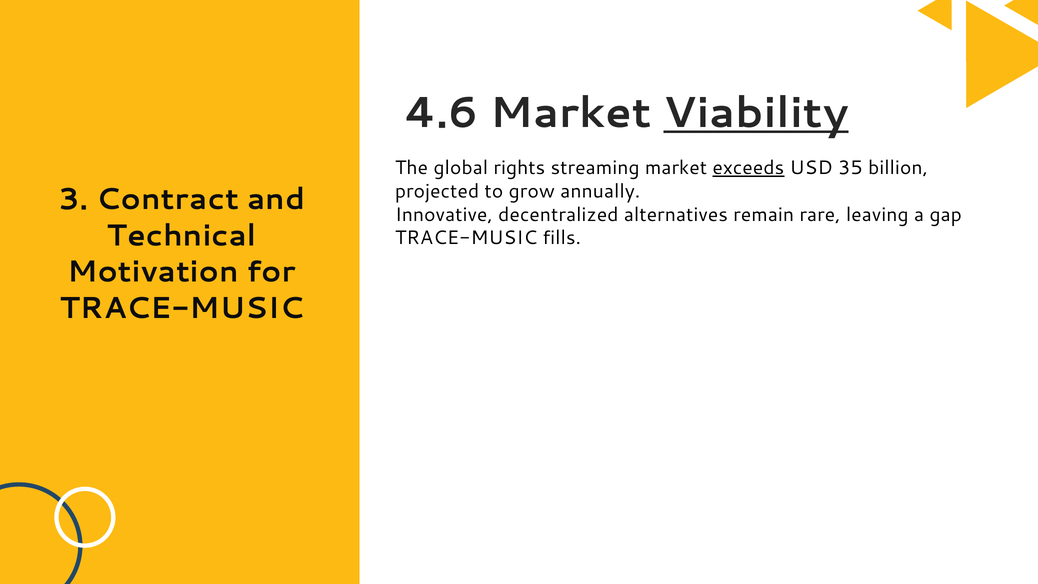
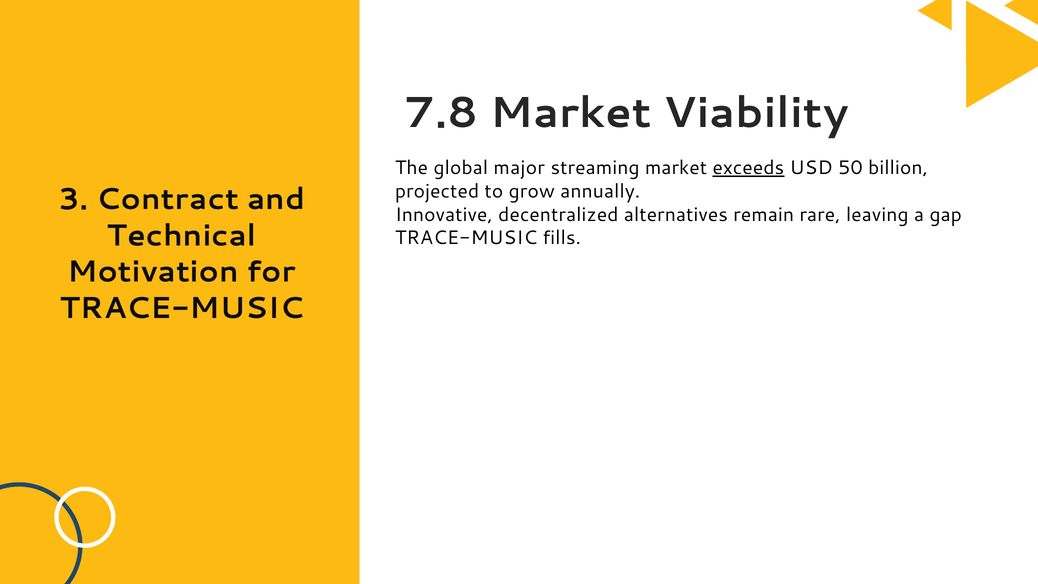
4.6: 4.6 -> 7.8
Viability underline: present -> none
rights: rights -> major
35: 35 -> 50
